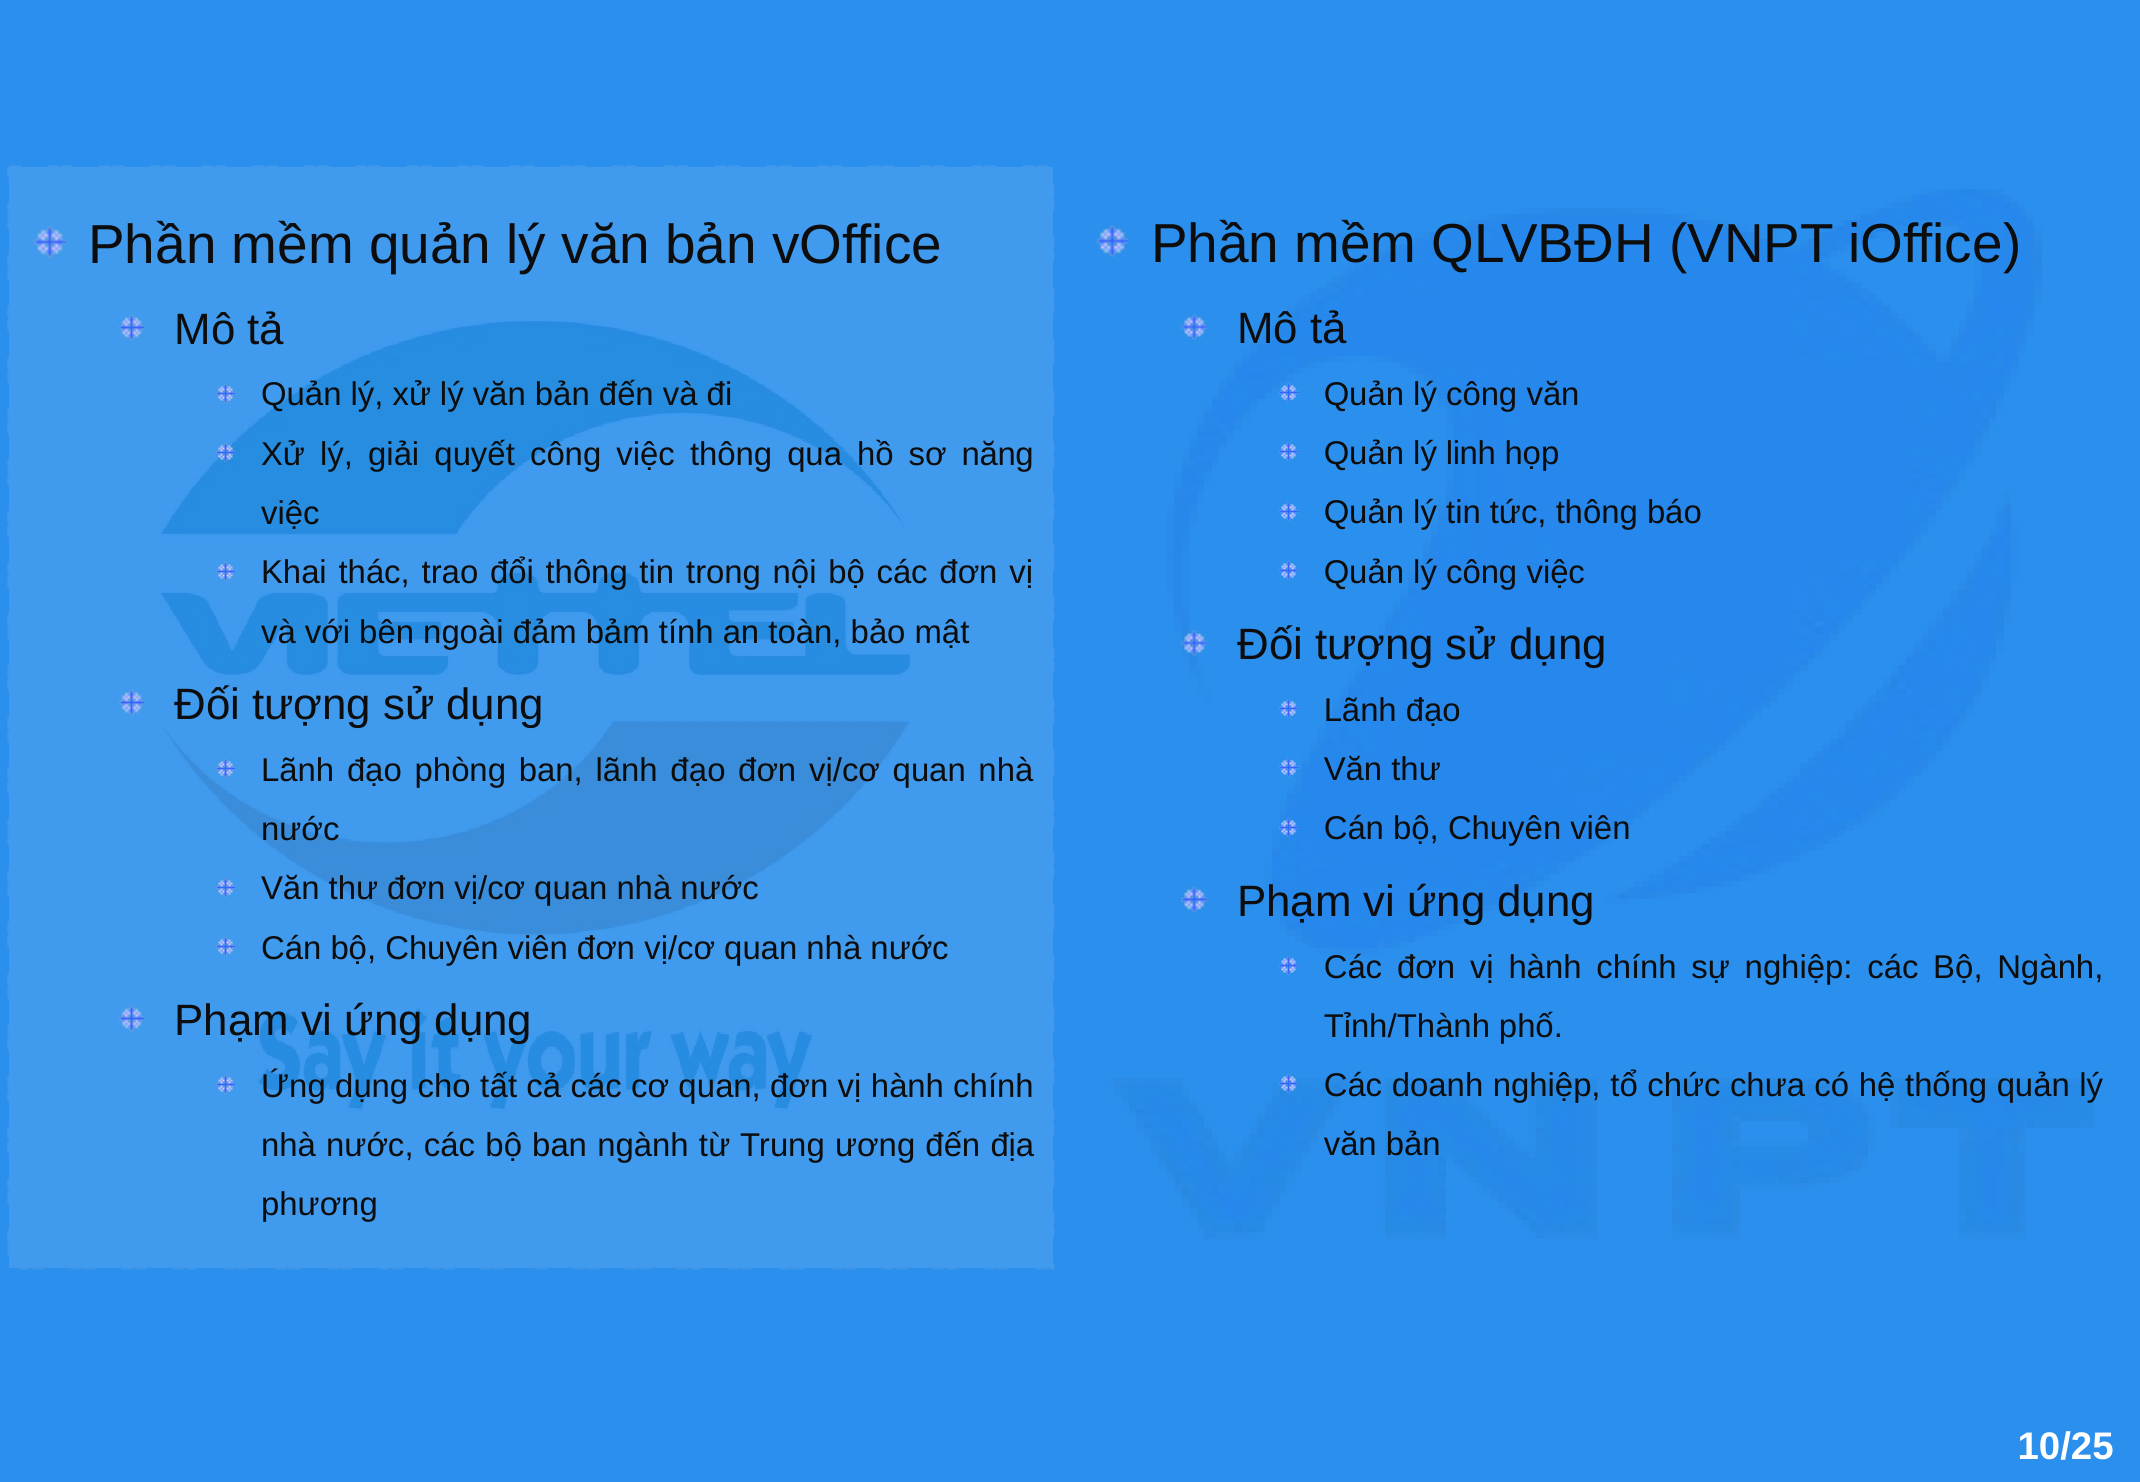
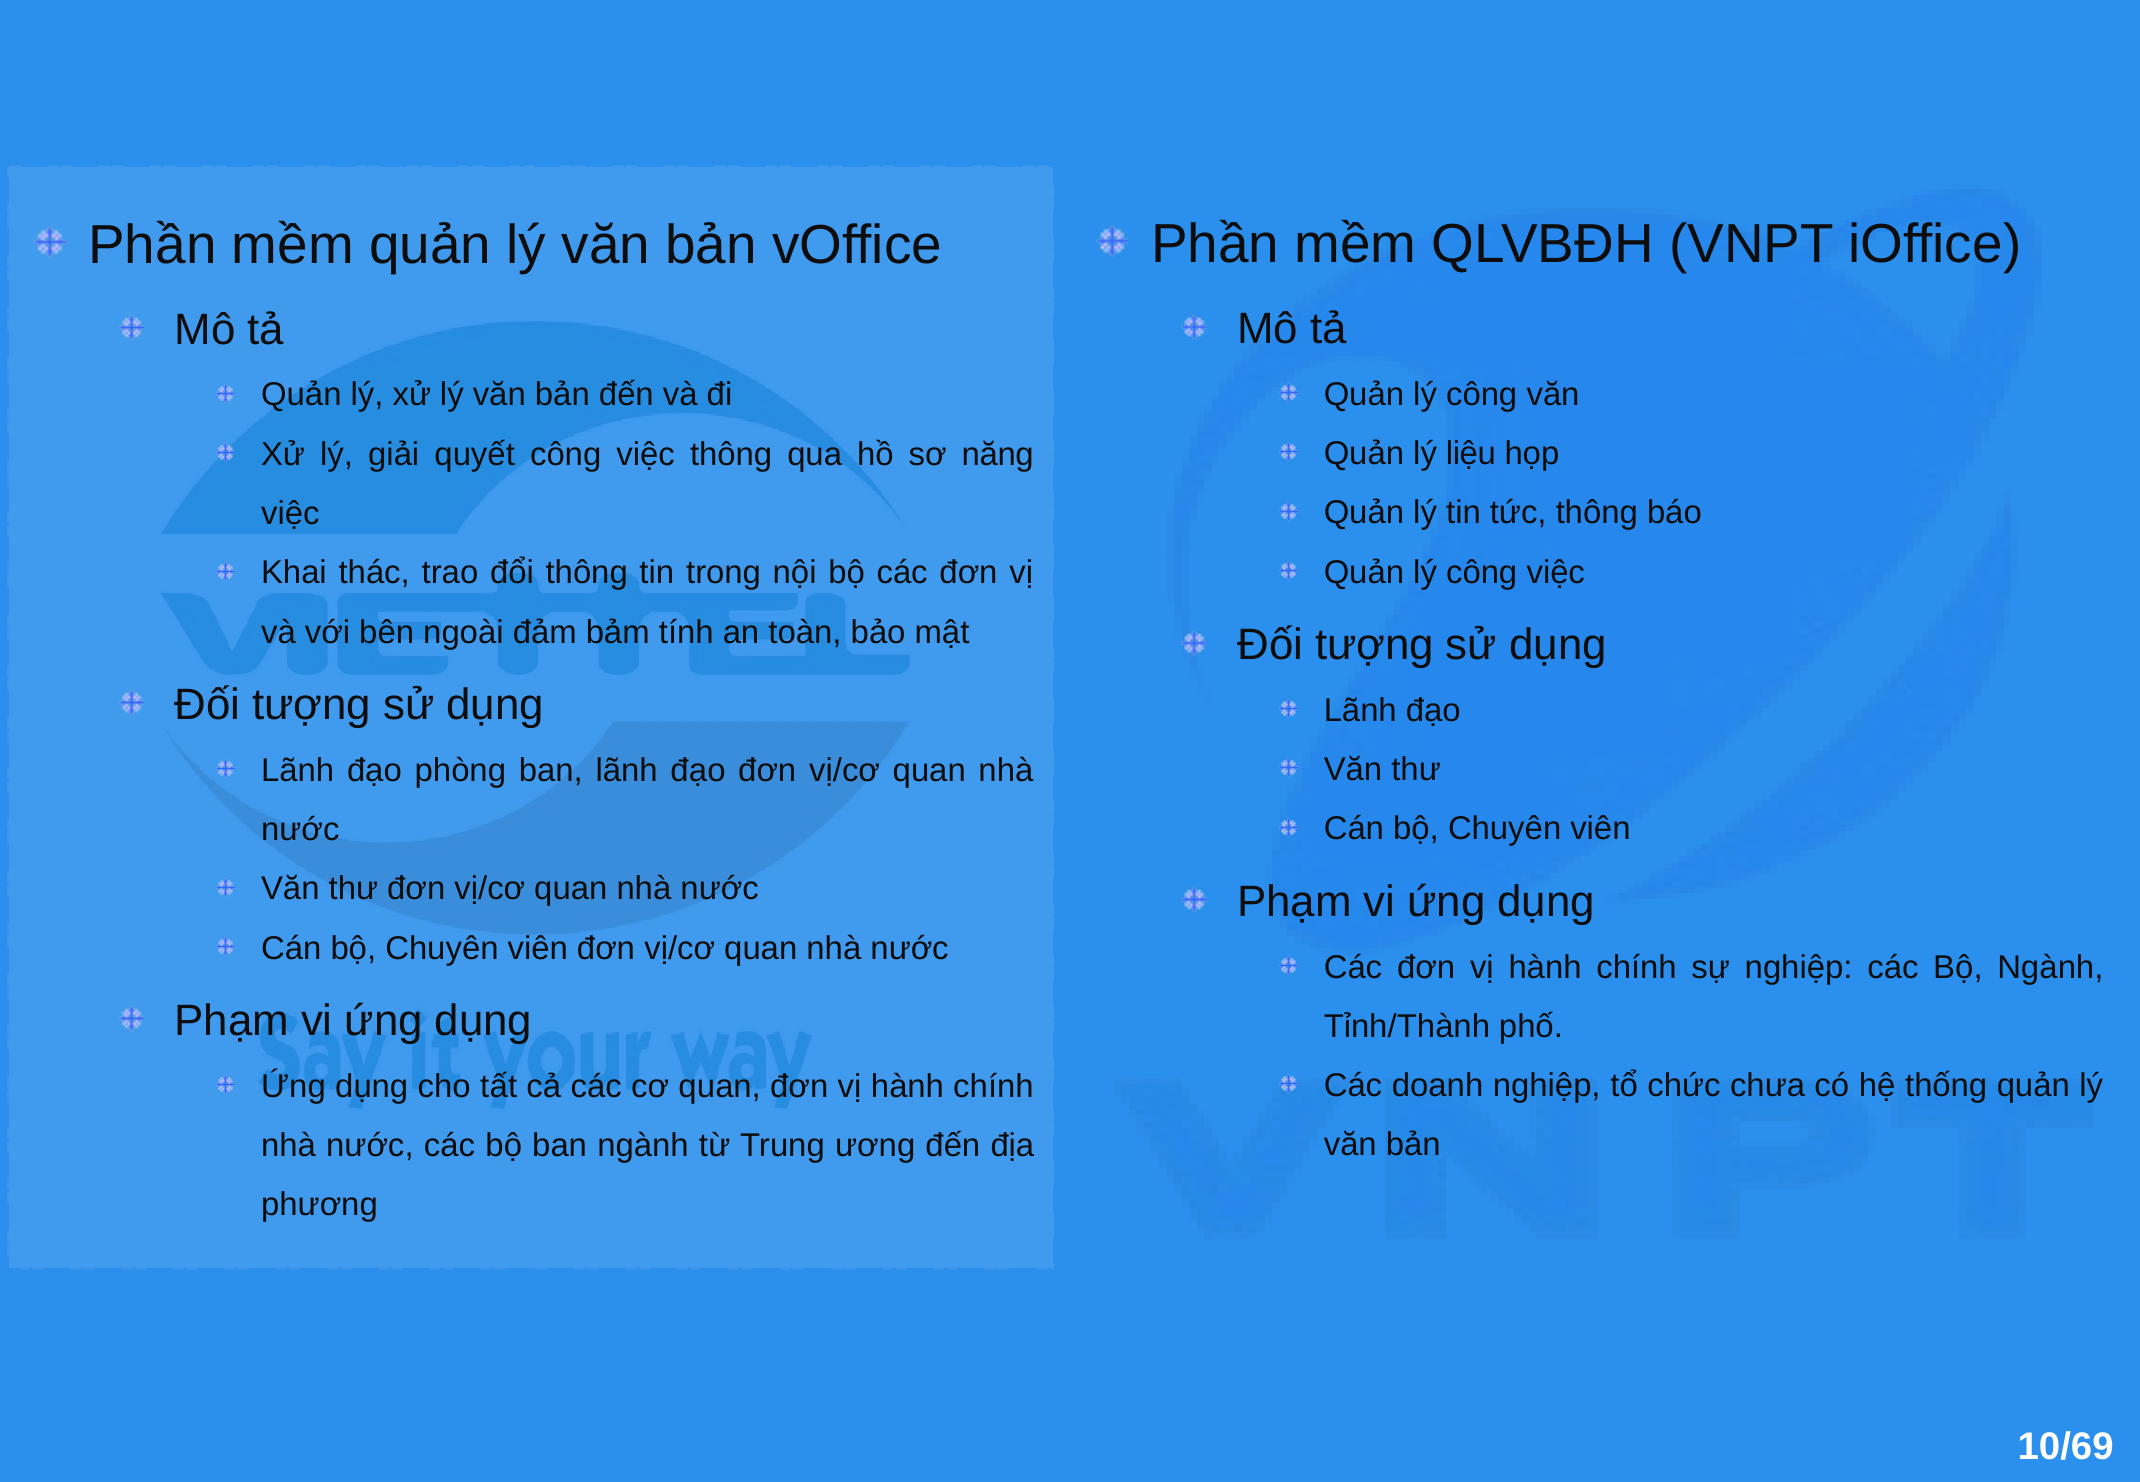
linh: linh -> liệu
10/25: 10/25 -> 10/69
